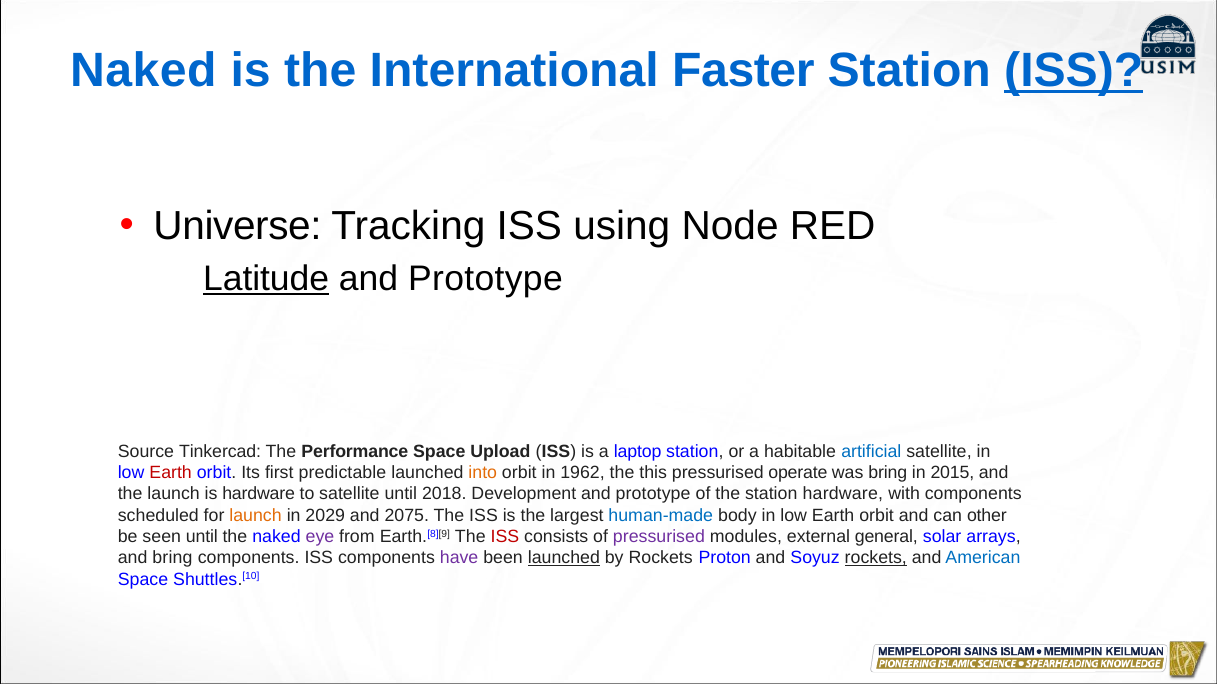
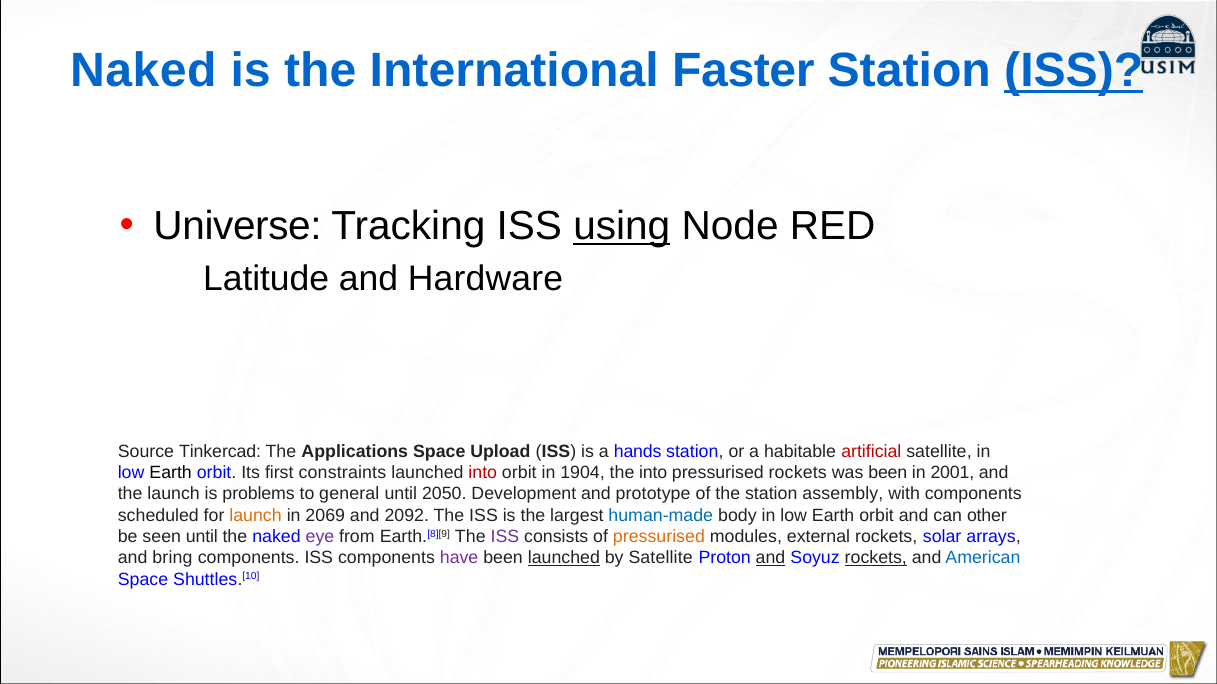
using underline: none -> present
Latitude underline: present -> none
Prototype at (485, 279): Prototype -> Hardware
Performance: Performance -> Applications
laptop: laptop -> hands
artificial colour: blue -> red
Earth at (171, 473) colour: red -> black
predictable: predictable -> constraints
into at (483, 473) colour: orange -> red
1962: 1962 -> 1904
the this: this -> into
pressurised operate: operate -> rockets
was bring: bring -> been
2015: 2015 -> 2001
is hardware: hardware -> problems
to satellite: satellite -> general
2018: 2018 -> 2050
station hardware: hardware -> assembly
2029: 2029 -> 2069
2075: 2075 -> 2092
ISS at (505, 537) colour: red -> purple
pressurised at (659, 537) colour: purple -> orange
external general: general -> rockets
by Rockets: Rockets -> Satellite
and at (771, 558) underline: none -> present
